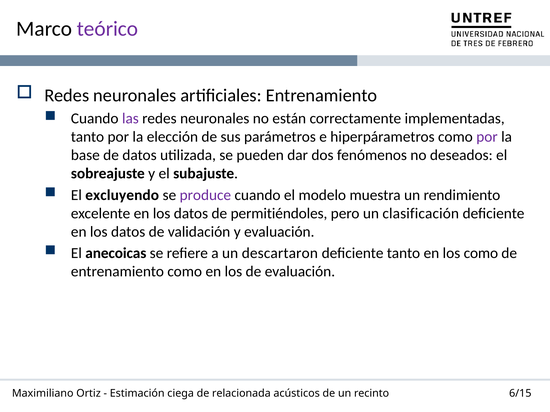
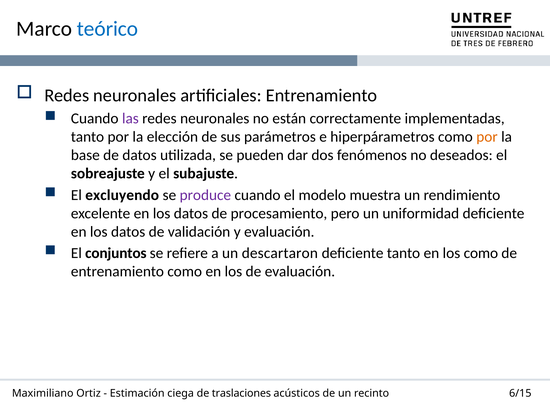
teórico colour: purple -> blue
por at (487, 137) colour: purple -> orange
permitiéndoles: permitiéndoles -> procesamiento
clasificación: clasificación -> uniformidad
anecoicas: anecoicas -> conjuntos
relacionada: relacionada -> traslaciones
